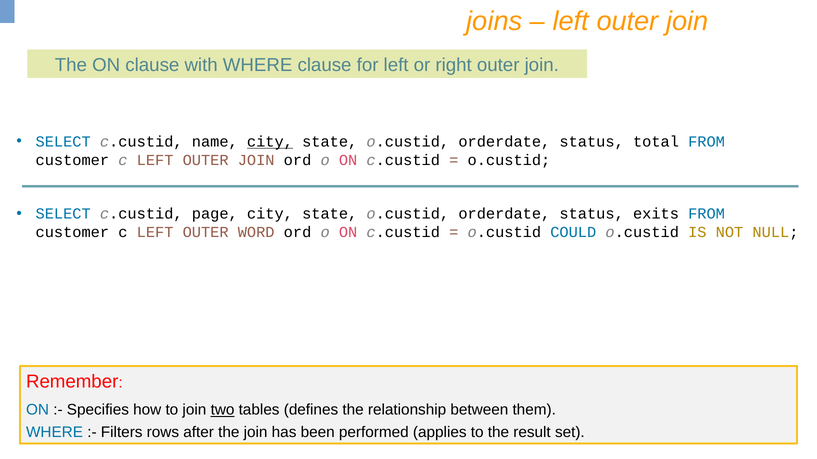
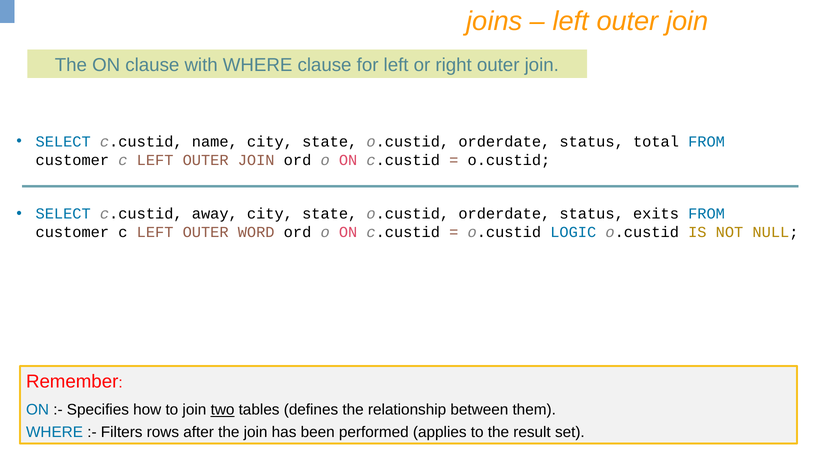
city at (270, 142) underline: present -> none
page: page -> away
COULD: COULD -> LOGIC
